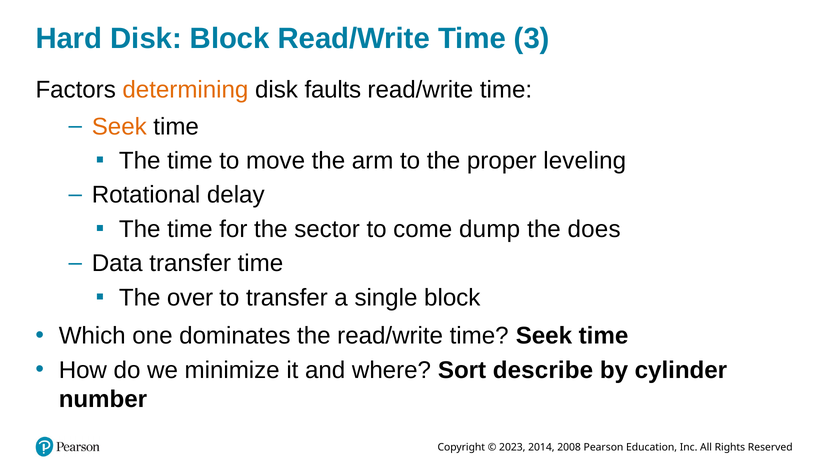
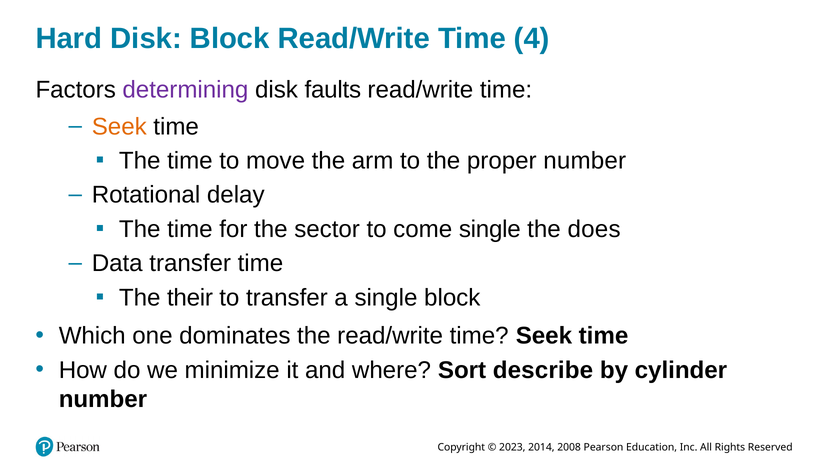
3: 3 -> 4
determining colour: orange -> purple
proper leveling: leveling -> number
come dump: dump -> single
over: over -> their
